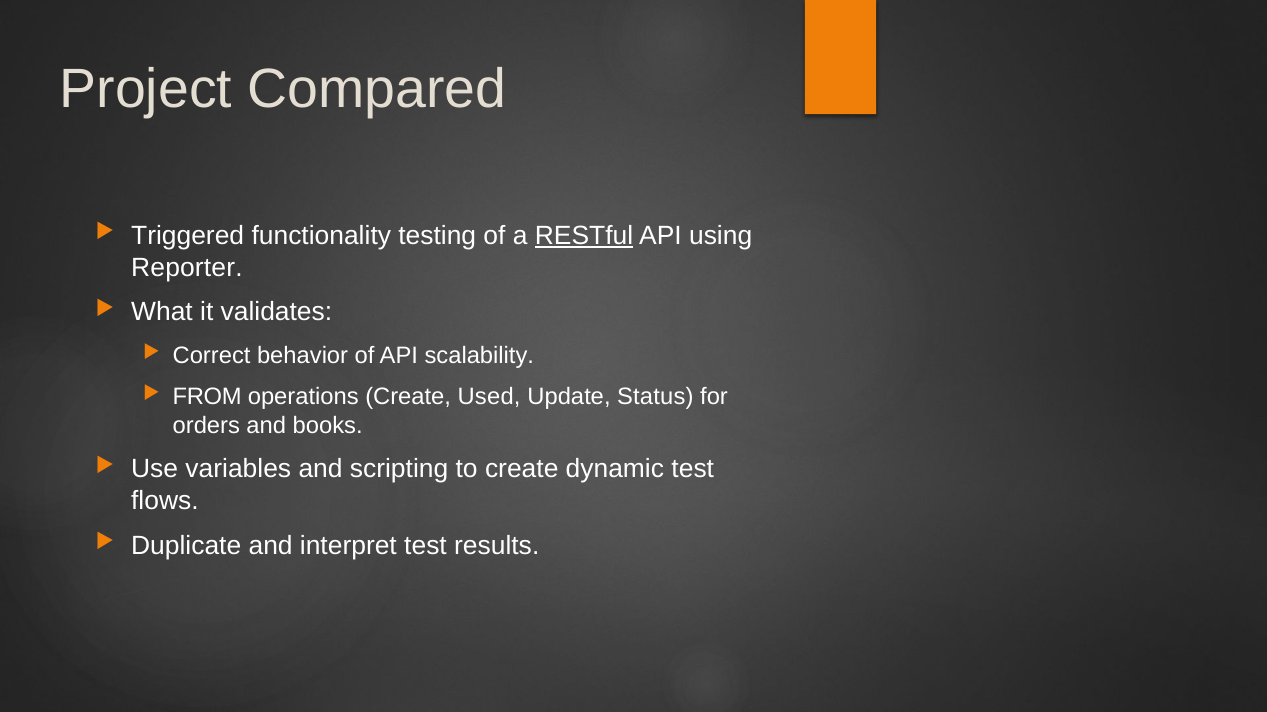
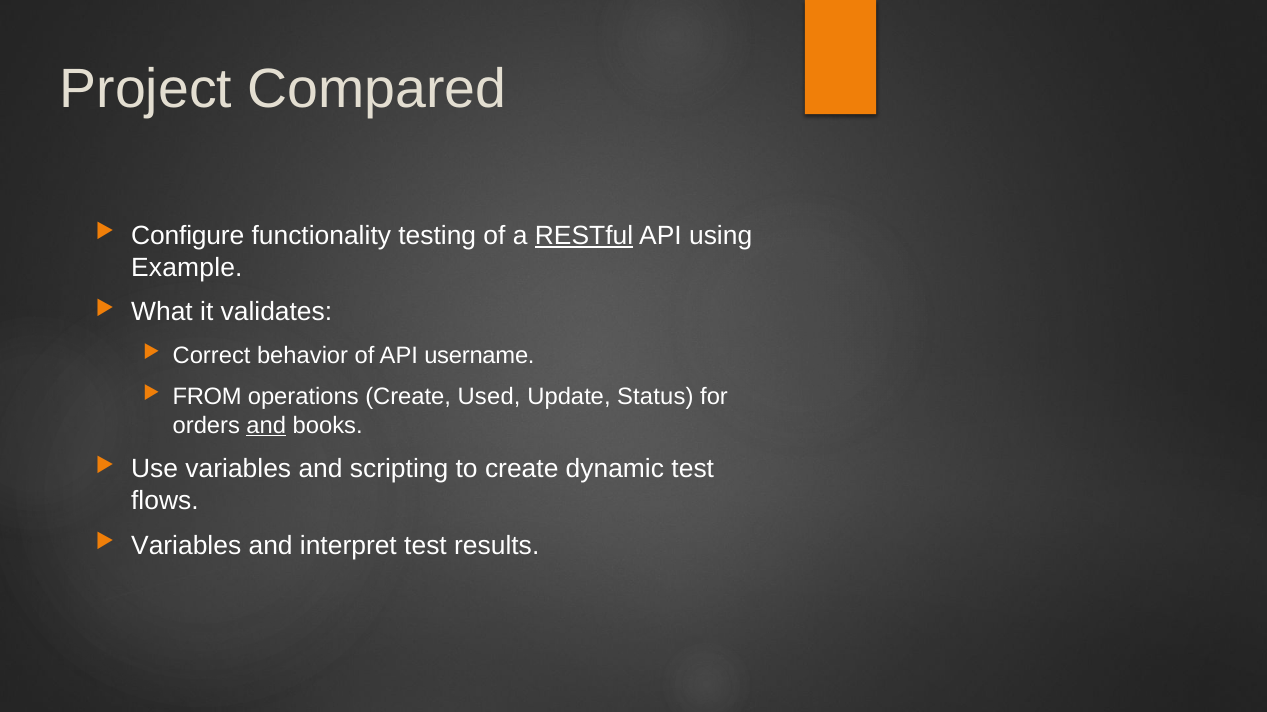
Triggered: Triggered -> Configure
Reporter: Reporter -> Example
scalability: scalability -> username
and at (266, 426) underline: none -> present
Duplicate at (186, 546): Duplicate -> Variables
